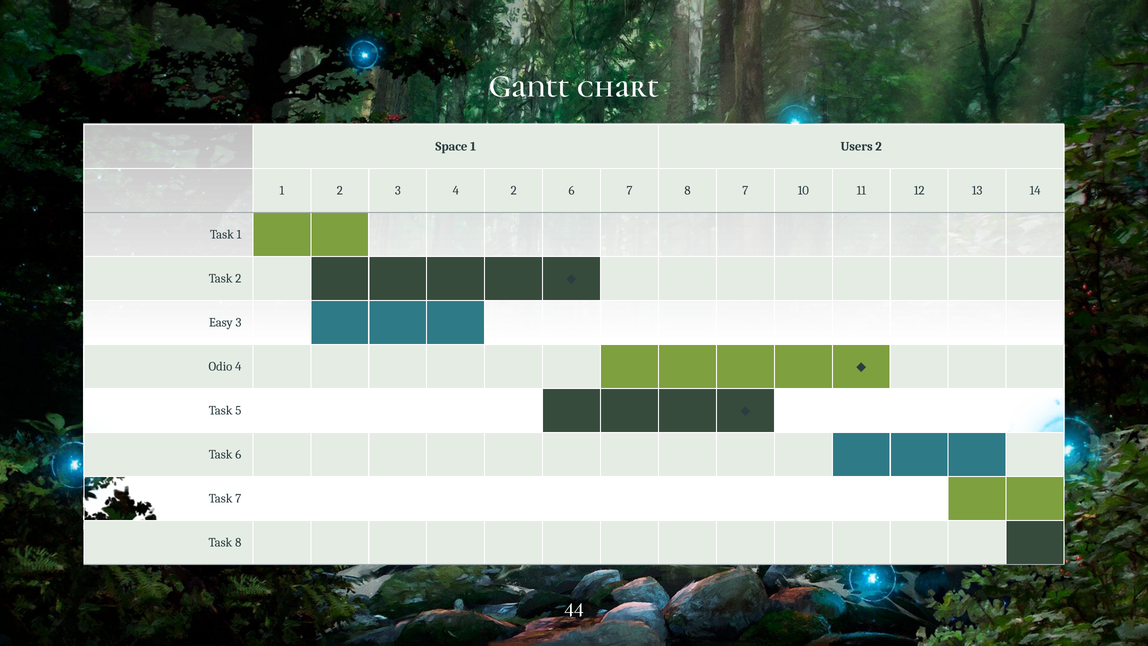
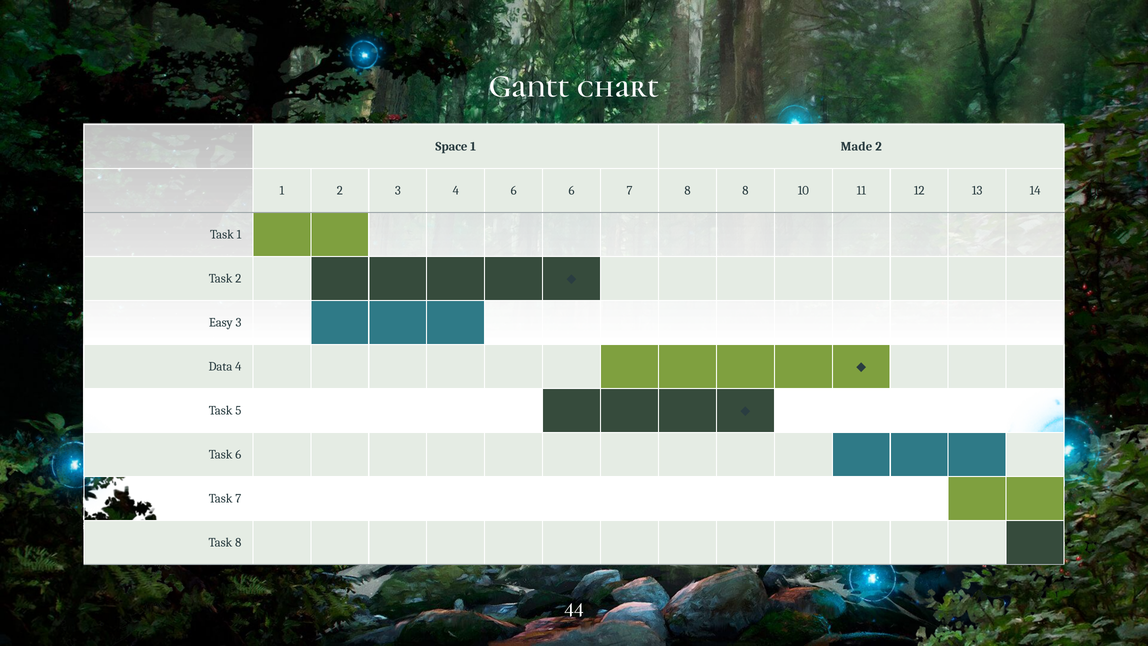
Users: Users -> Made
4 2: 2 -> 6
8 7: 7 -> 8
Odio: Odio -> Data
